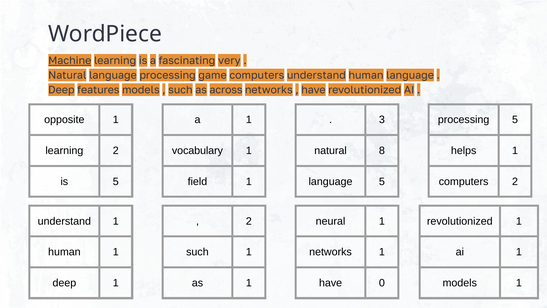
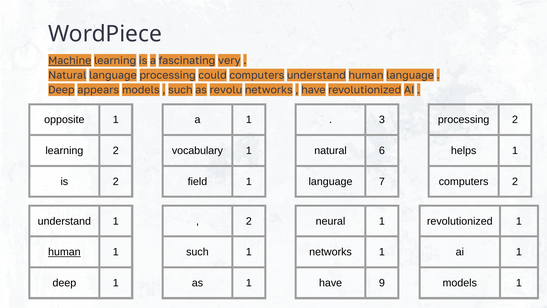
game: game -> could
features: features -> appears
across: across -> revolu
processing 5: 5 -> 2
8: 8 -> 6
is 5: 5 -> 2
language 5: 5 -> 7
human at (64, 252) underline: none -> present
0: 0 -> 9
